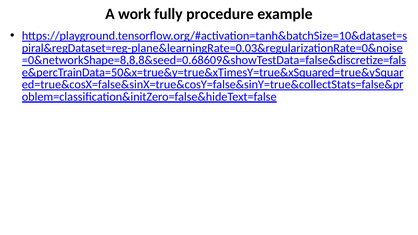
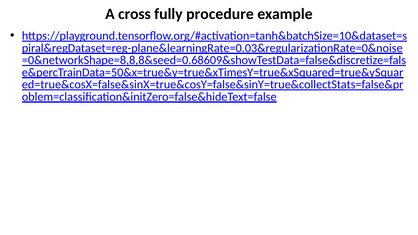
work: work -> cross
